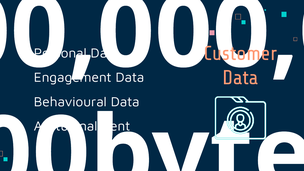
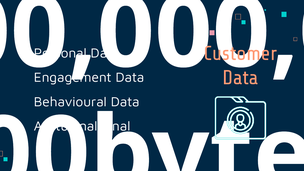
Rent: Rent -> Final
